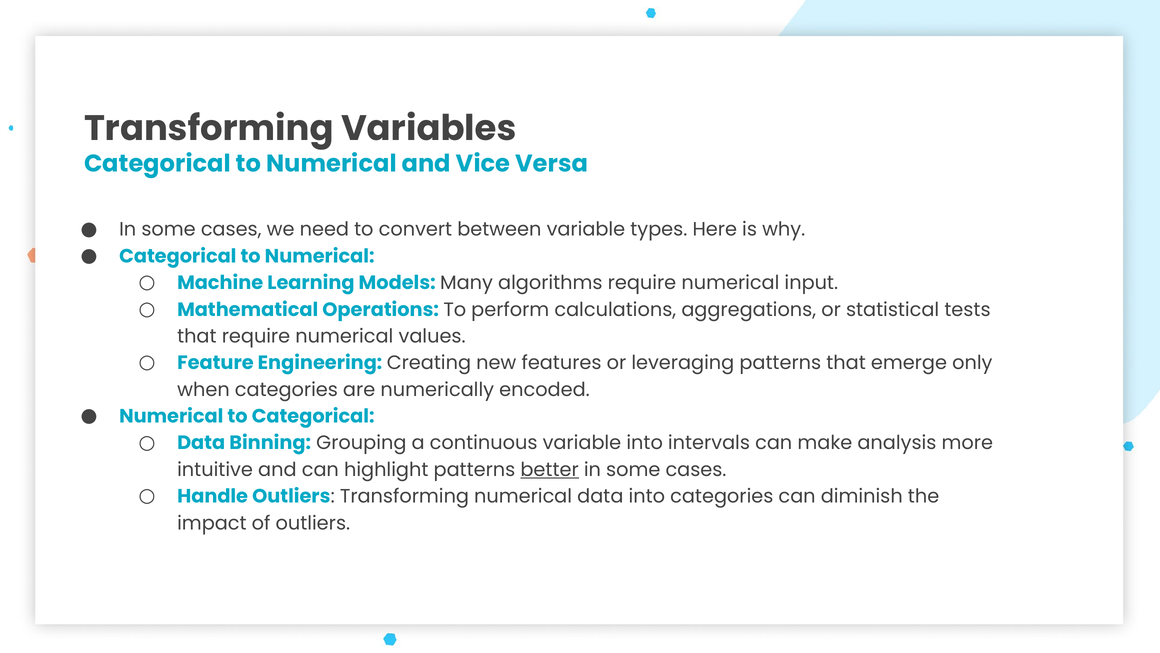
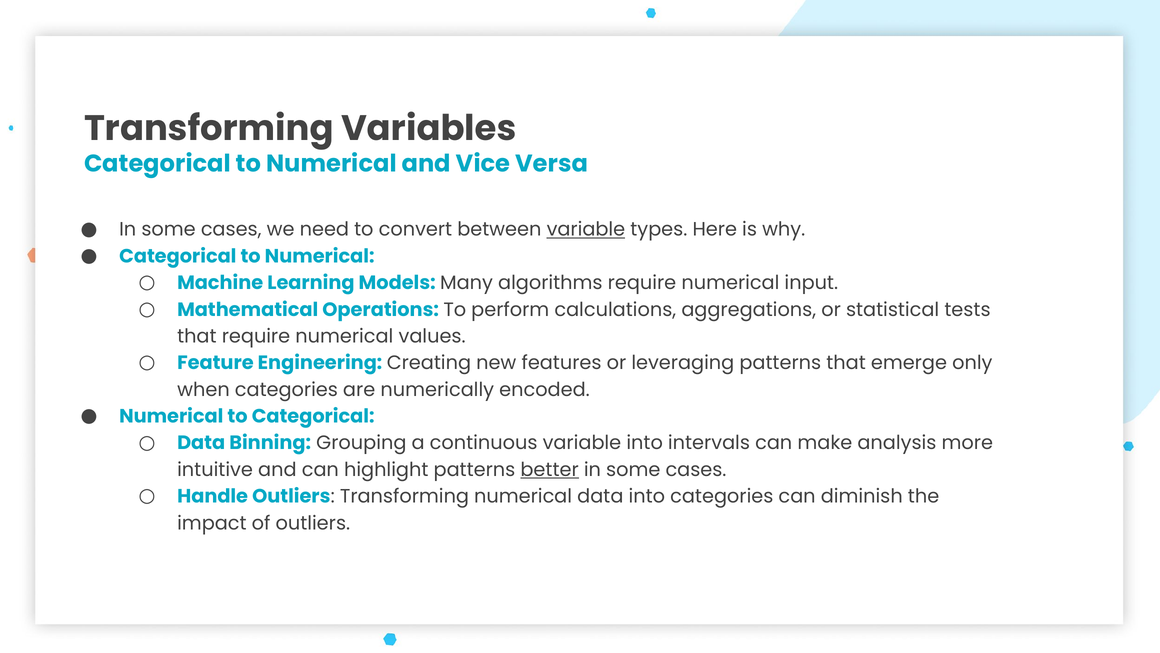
variable at (586, 229) underline: none -> present
